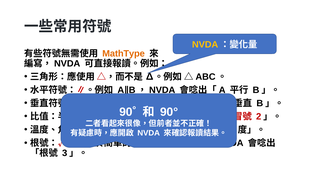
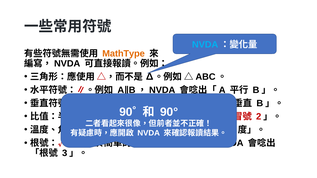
NVDA at (205, 45) colour: yellow -> light blue
